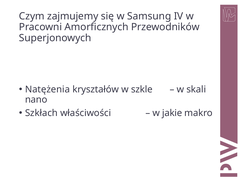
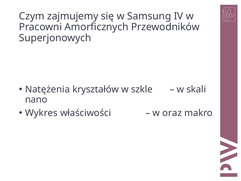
Szkłach: Szkłach -> Wykres
jakie: jakie -> oraz
